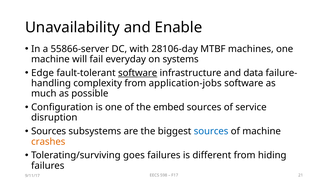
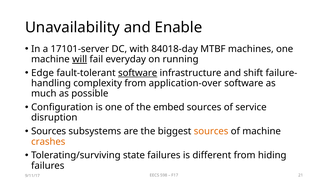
55866-server: 55866-server -> 17101-server
28106-day: 28106-day -> 84018-day
will underline: none -> present
systems: systems -> running
data: data -> shift
application-jobs: application-jobs -> application-over
sources at (211, 132) colour: blue -> orange
goes: goes -> state
